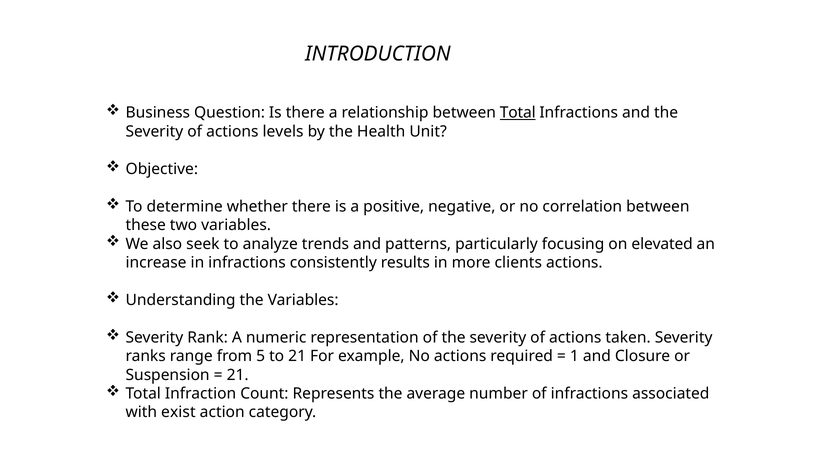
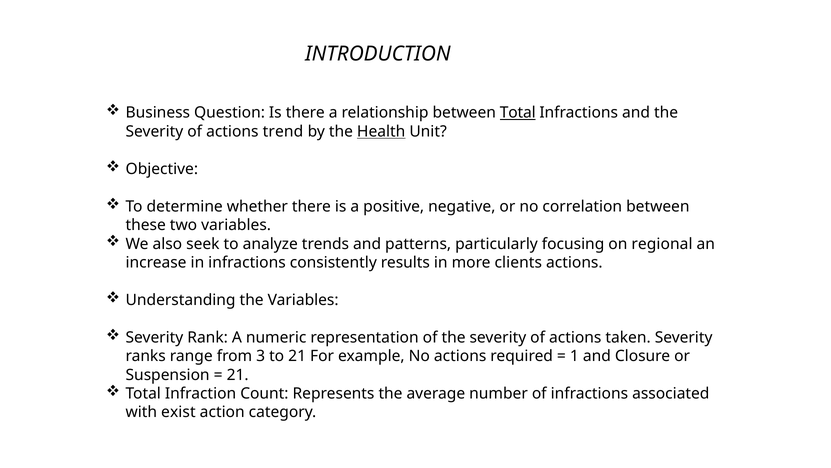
levels: levels -> trend
Health underline: none -> present
elevated: elevated -> regional
5: 5 -> 3
